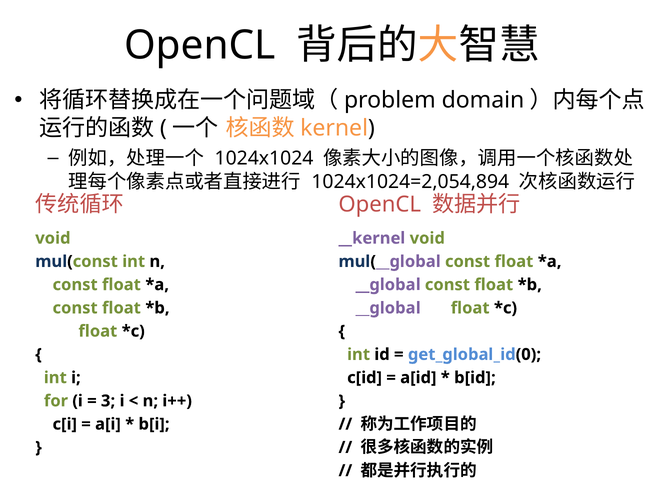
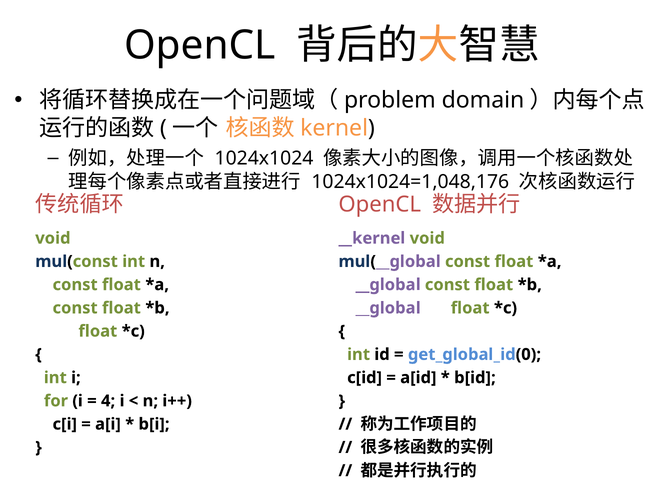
1024x1024=2,054,894: 1024x1024=2,054,894 -> 1024x1024=1,048,176
3: 3 -> 4
